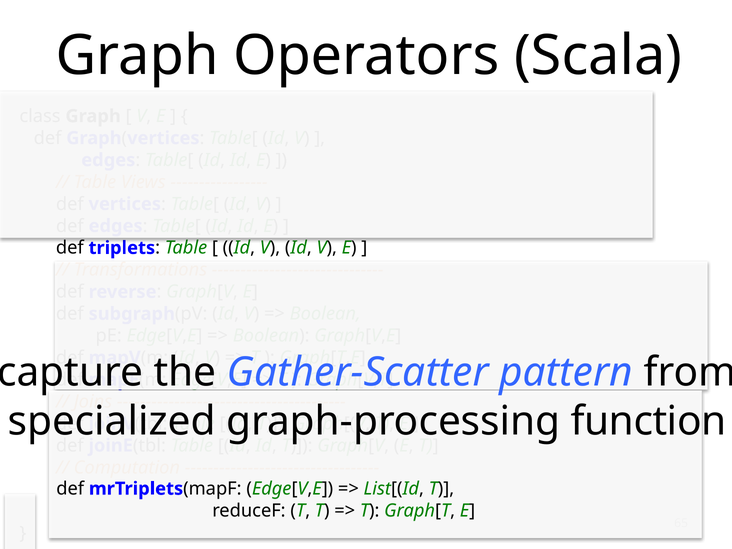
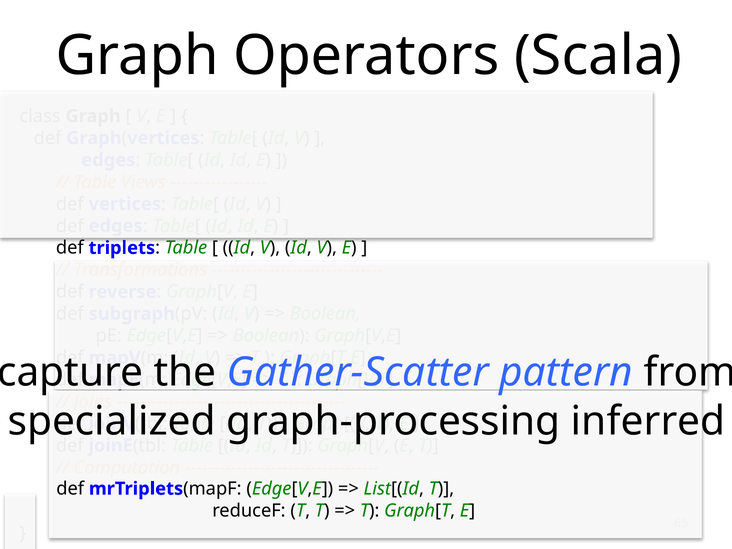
function: function -> inferred
